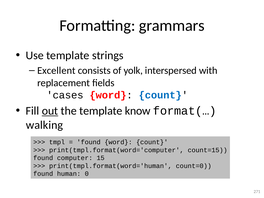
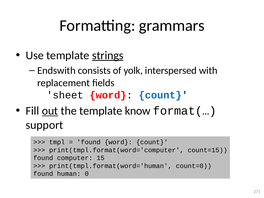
strings underline: none -> present
Excellent: Excellent -> Endswith
cases: cases -> sheet
walking: walking -> support
